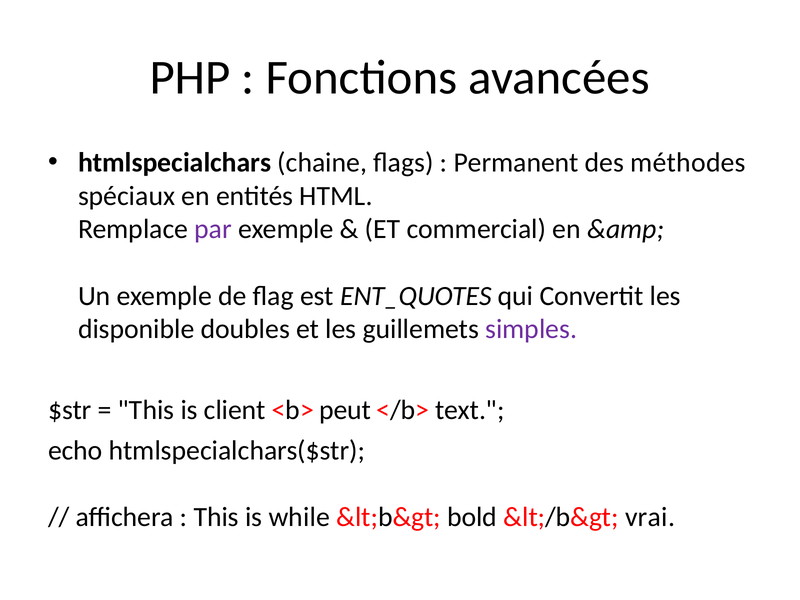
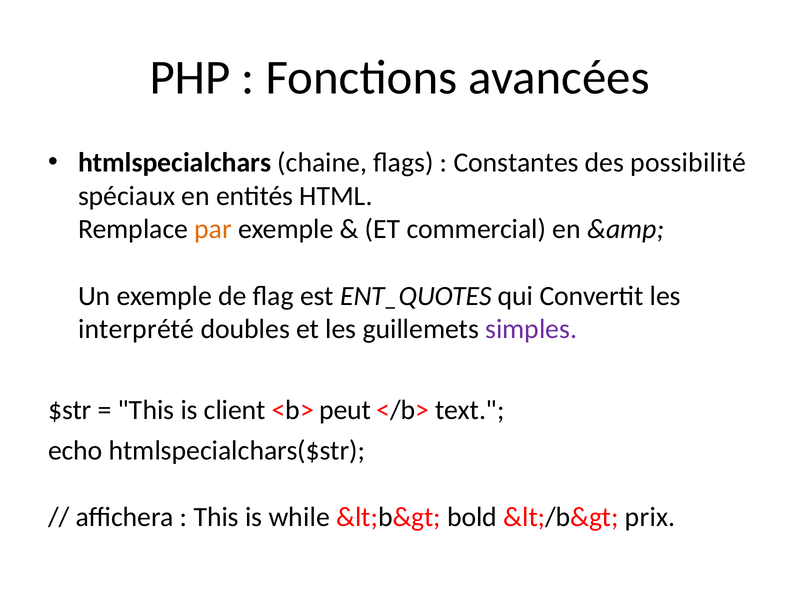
Permanent: Permanent -> Constantes
méthodes: méthodes -> possibilité
par colour: purple -> orange
disponible: disponible -> interprété
vrai: vrai -> prix
